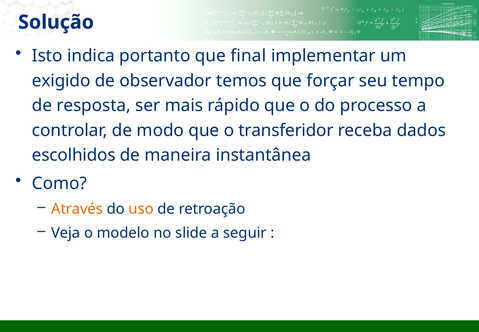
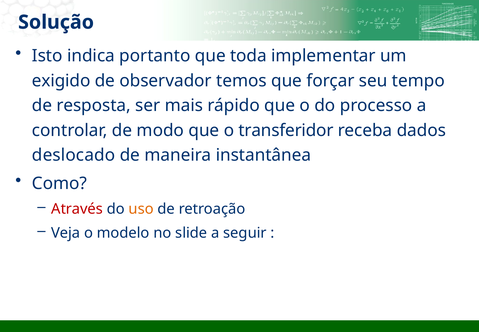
final: final -> toda
escolhidos: escolhidos -> deslocado
Através colour: orange -> red
